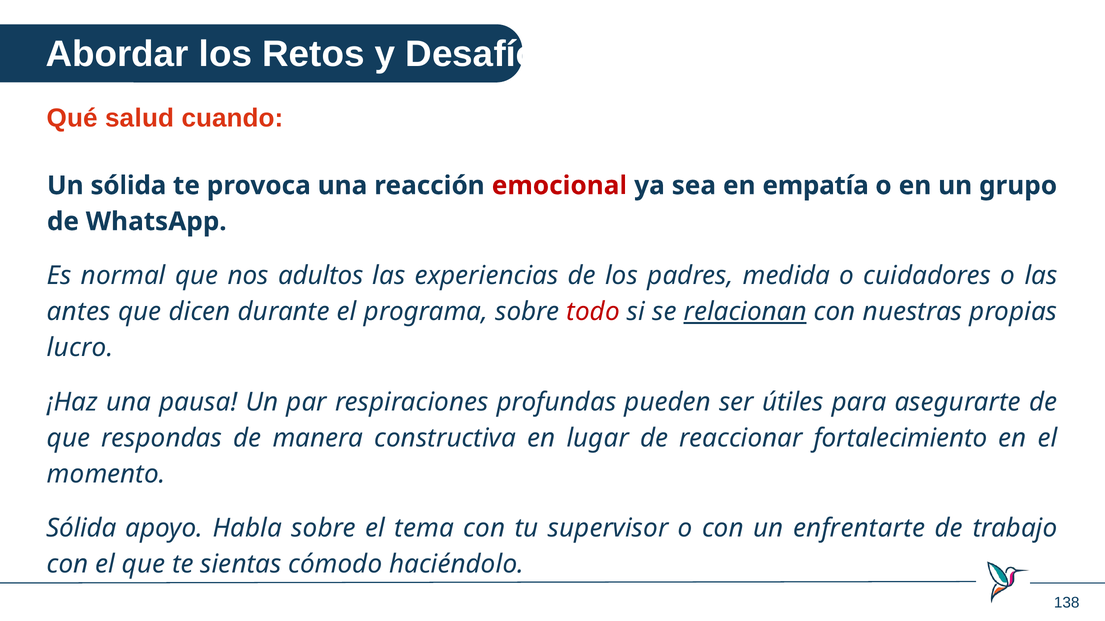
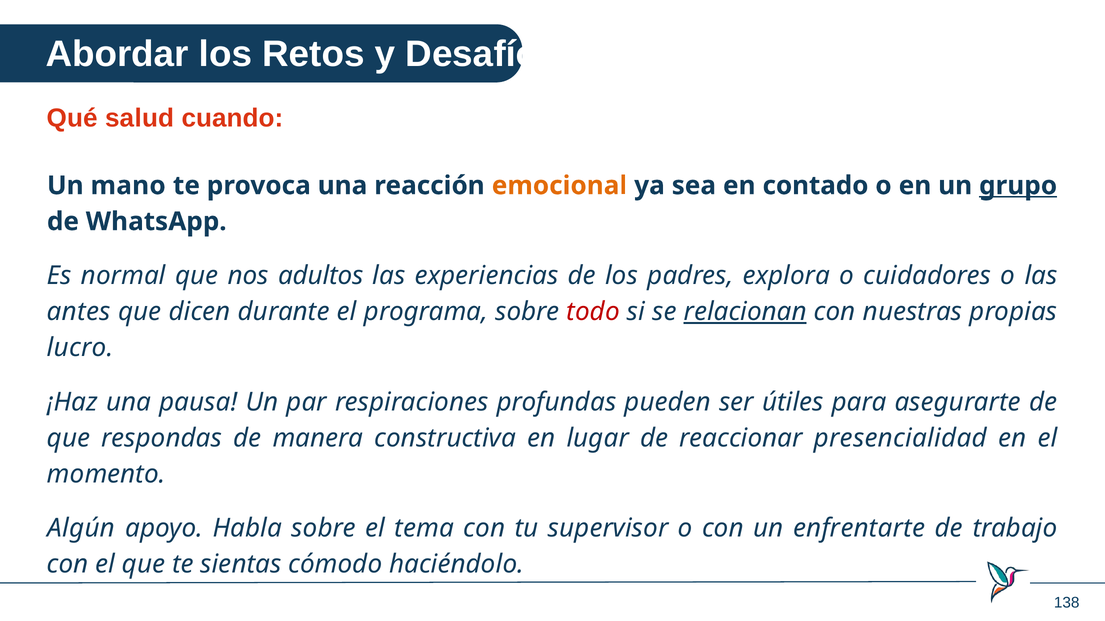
Un sólida: sólida -> mano
emocional colour: red -> orange
empatía: empatía -> contado
grupo underline: none -> present
medida: medida -> explora
fortalecimiento: fortalecimiento -> presencialidad
Sólida at (81, 529): Sólida -> Algún
